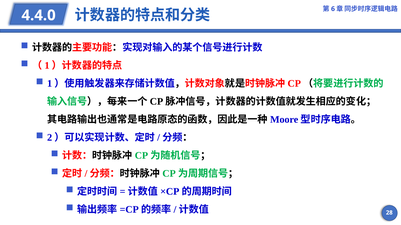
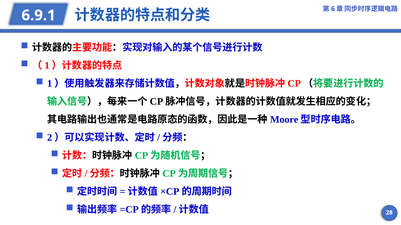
4.4.0: 4.4.0 -> 6.9.1
